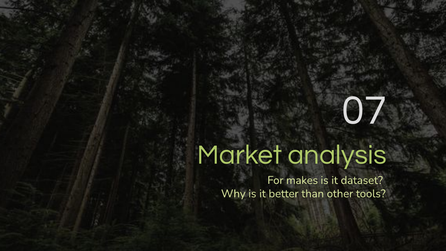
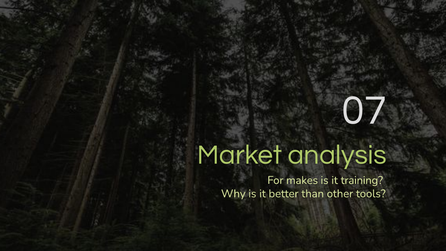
dataset: dataset -> training
